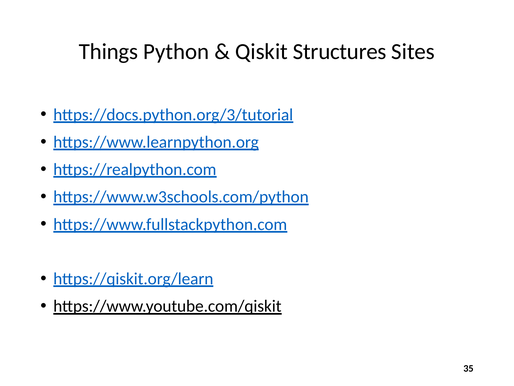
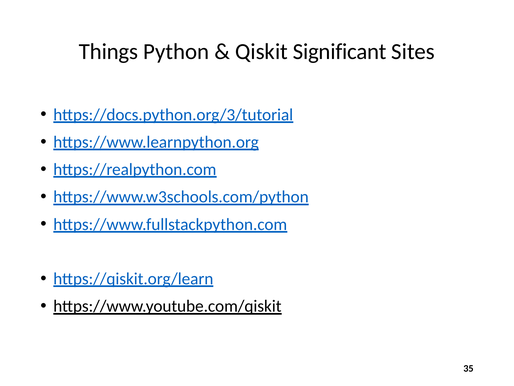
Structures: Structures -> Significant
